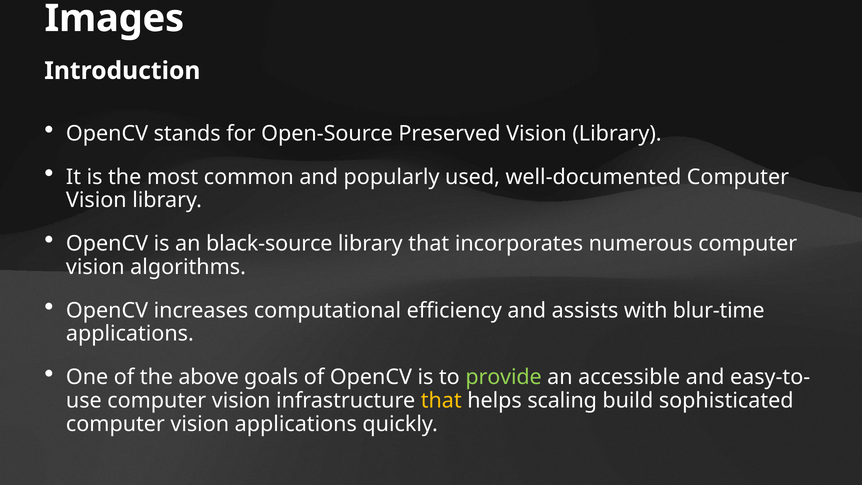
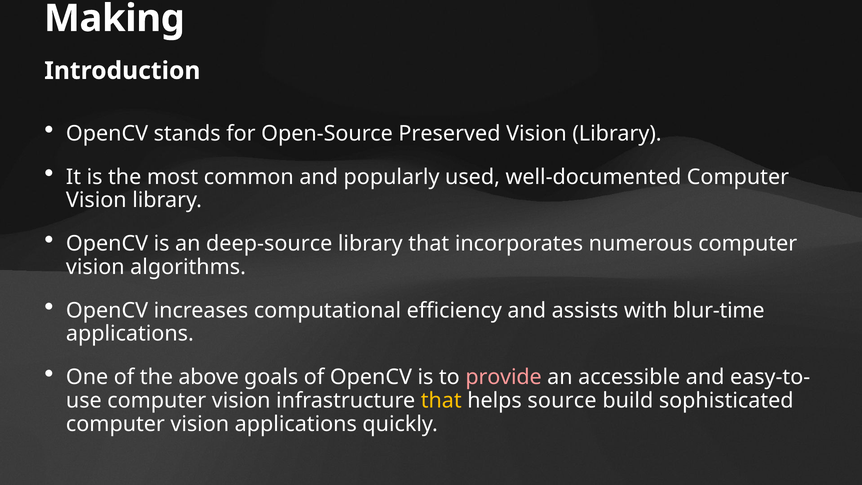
Images: Images -> Making
black-source: black-source -> deep-source
provide colour: light green -> pink
scaling: scaling -> source
